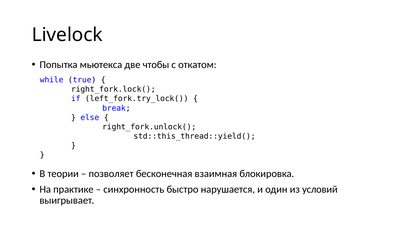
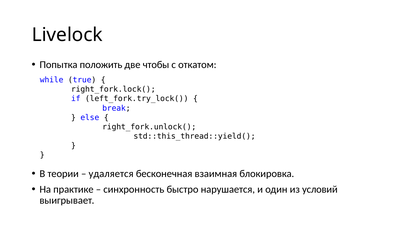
мьютекса: мьютекса -> положить
позволяет: позволяет -> удаляется
